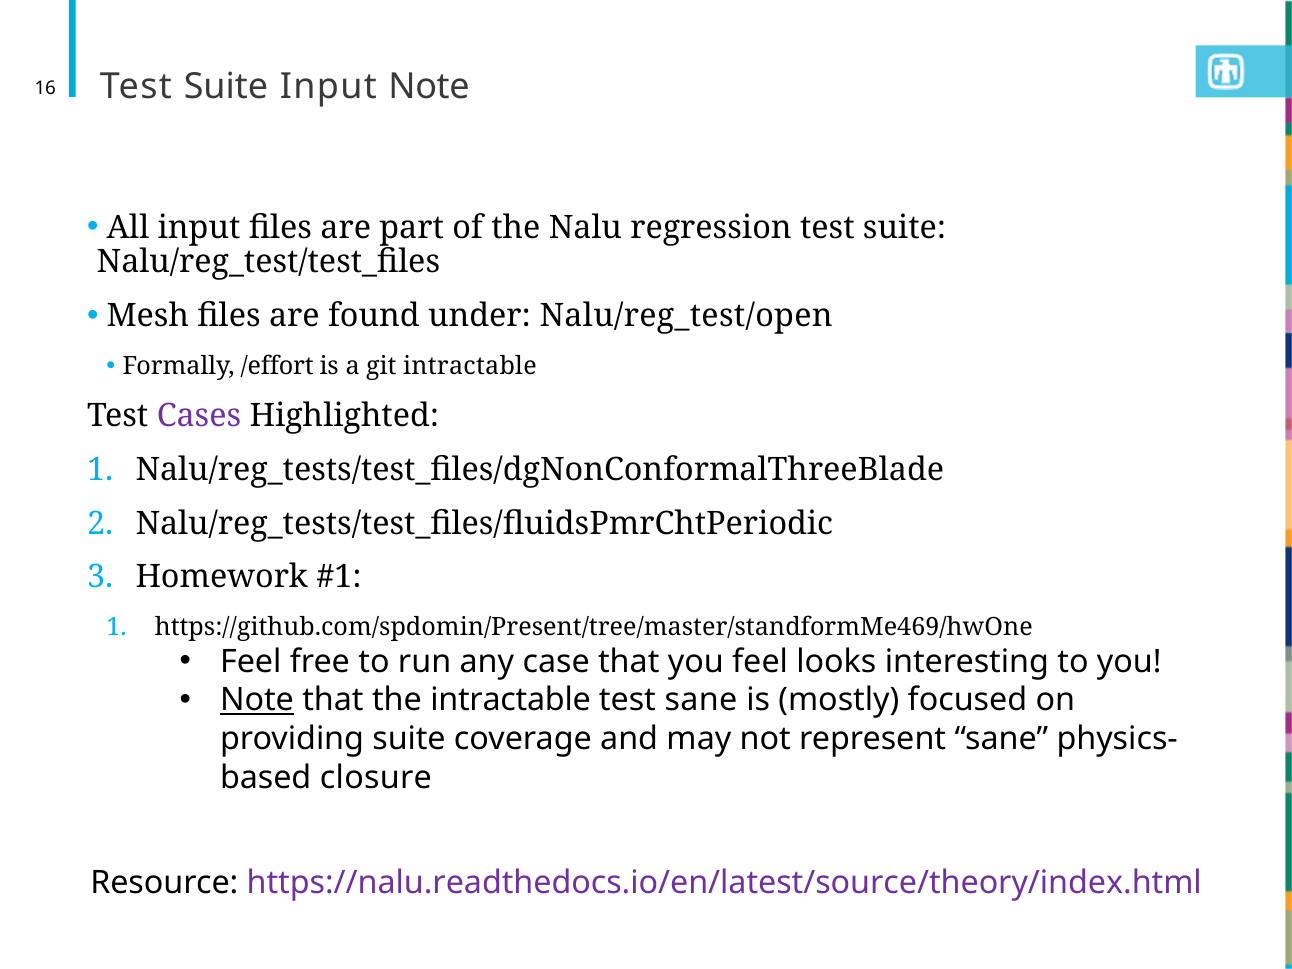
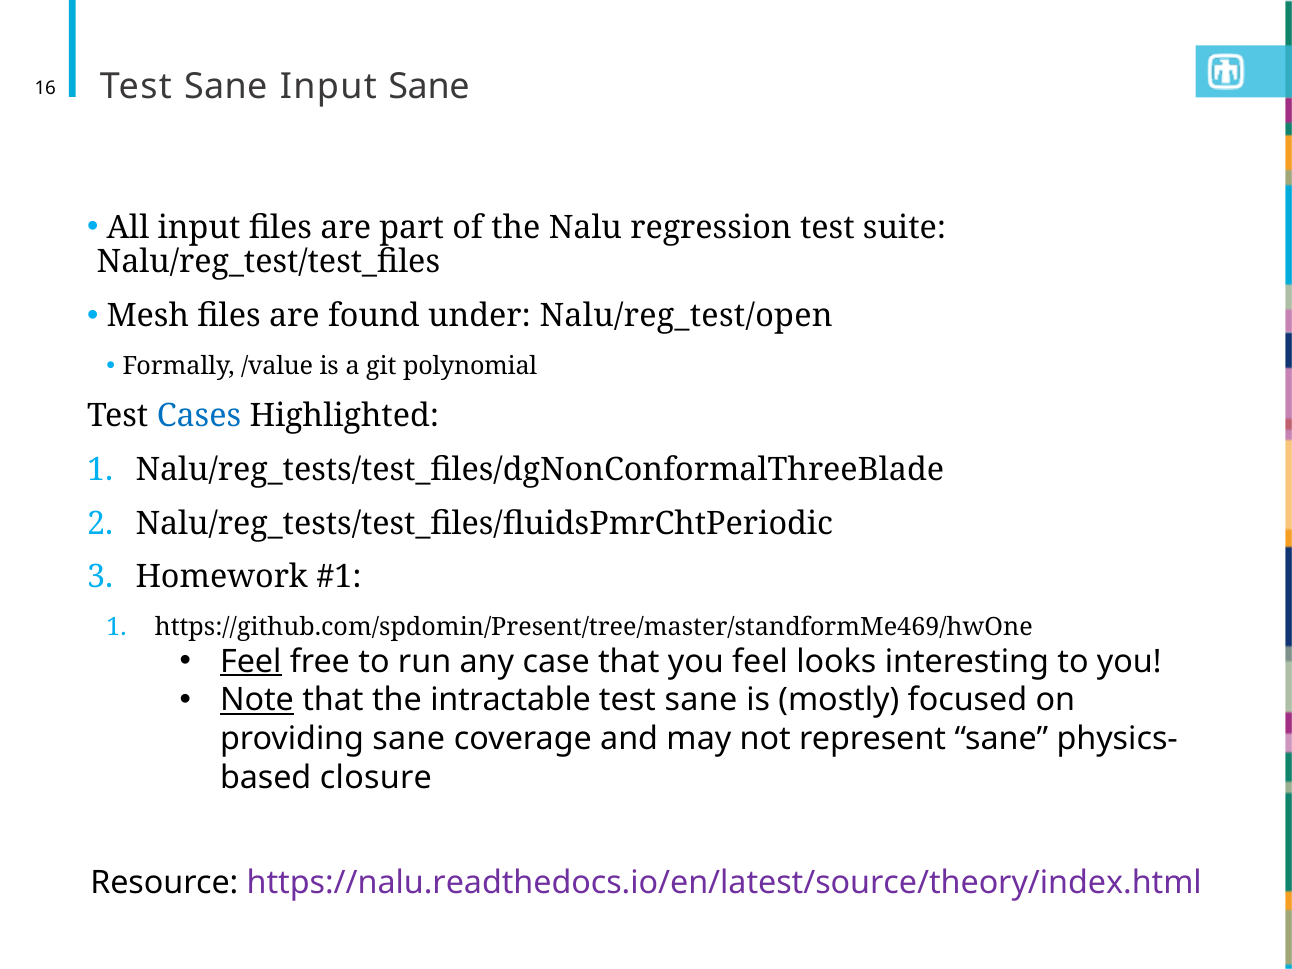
16 Test Suite: Suite -> Sane
Input Note: Note -> Sane
/effort: /effort -> /value
git intractable: intractable -> polynomial
Cases colour: purple -> blue
Feel at (251, 662) underline: none -> present
providing suite: suite -> sane
